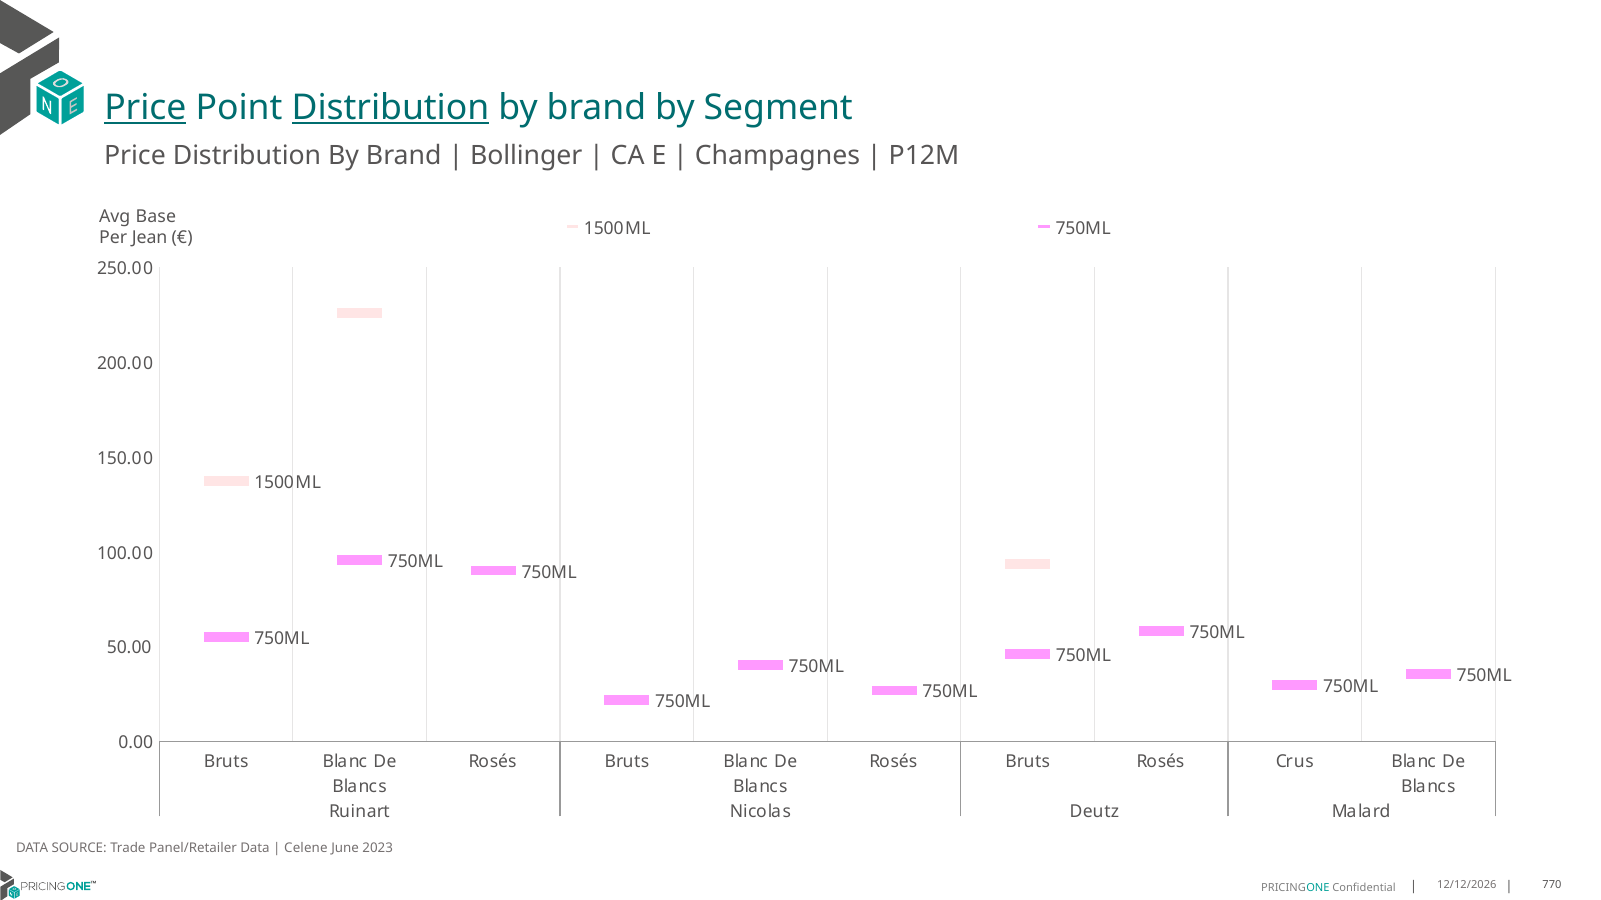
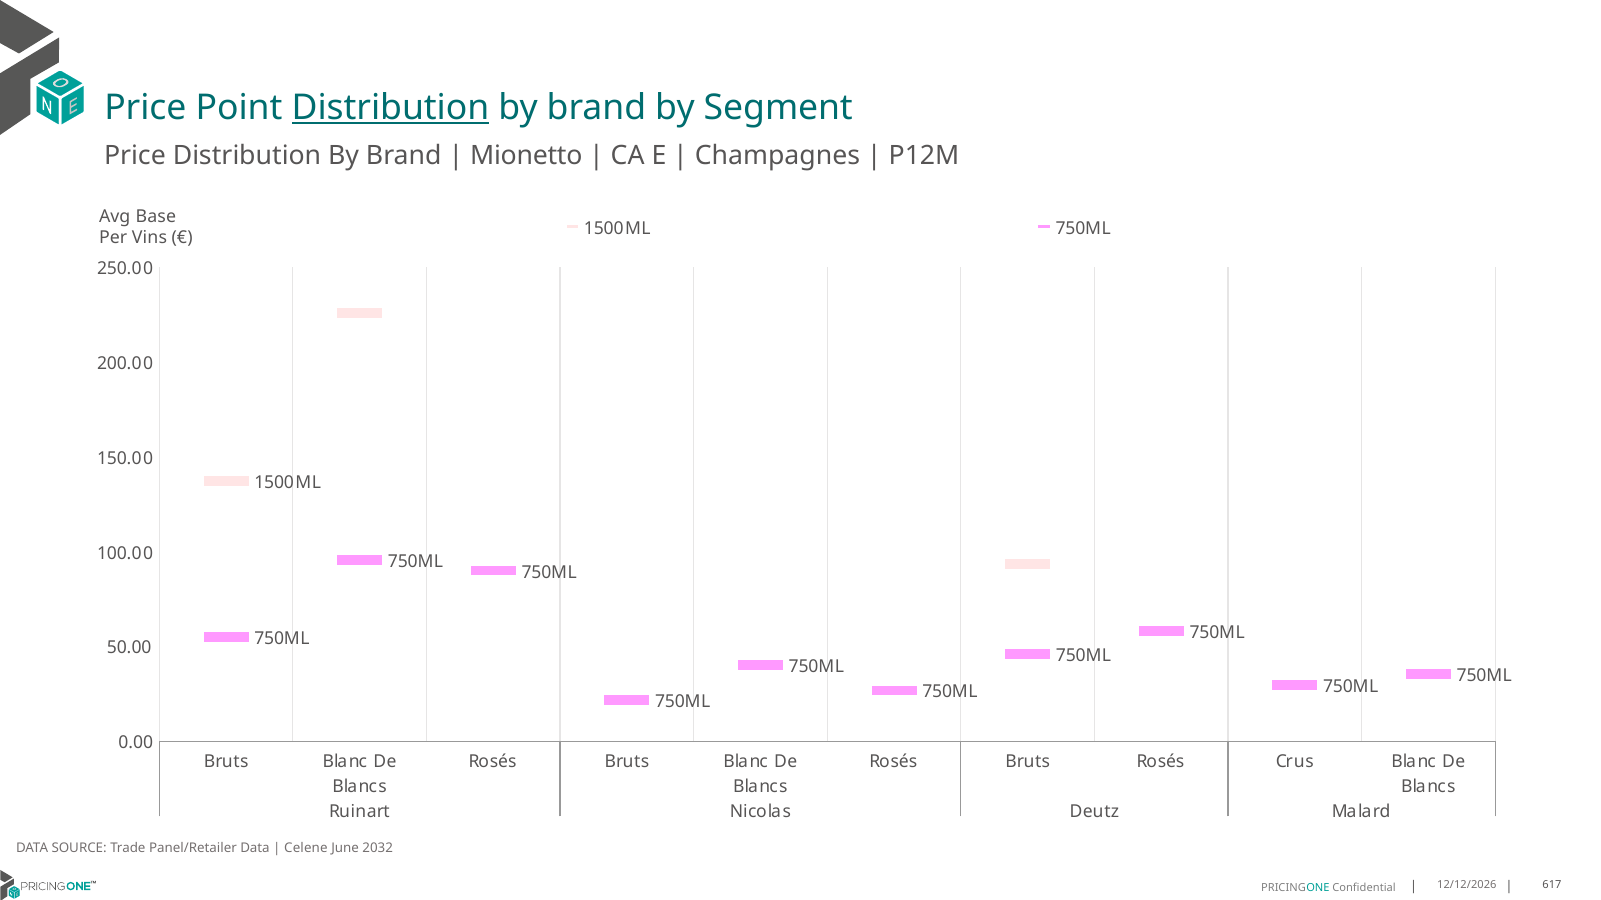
Price at (145, 108) underline: present -> none
Bollinger: Bollinger -> Mionetto
Jean: Jean -> Vins
2023: 2023 -> 2032
770: 770 -> 617
